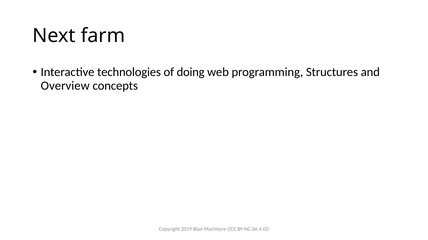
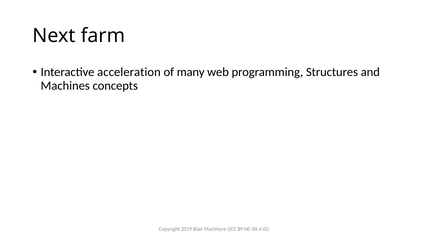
technologies: technologies -> acceleration
doing: doing -> many
Overview: Overview -> Machines
